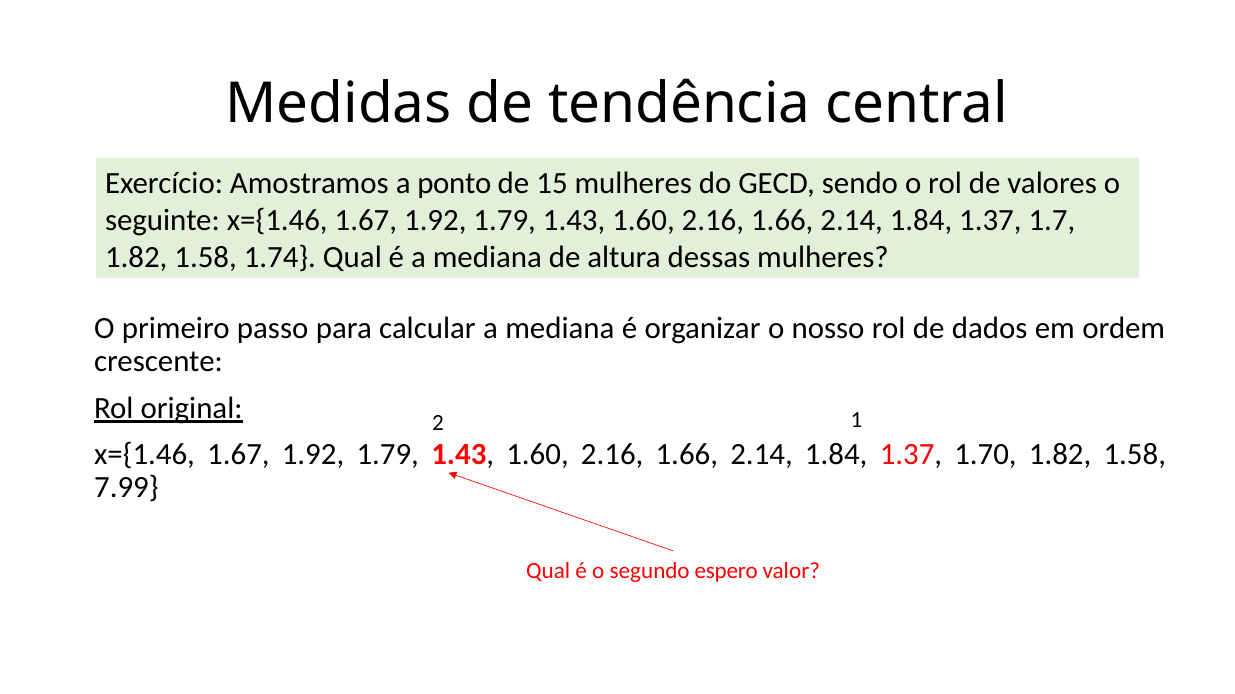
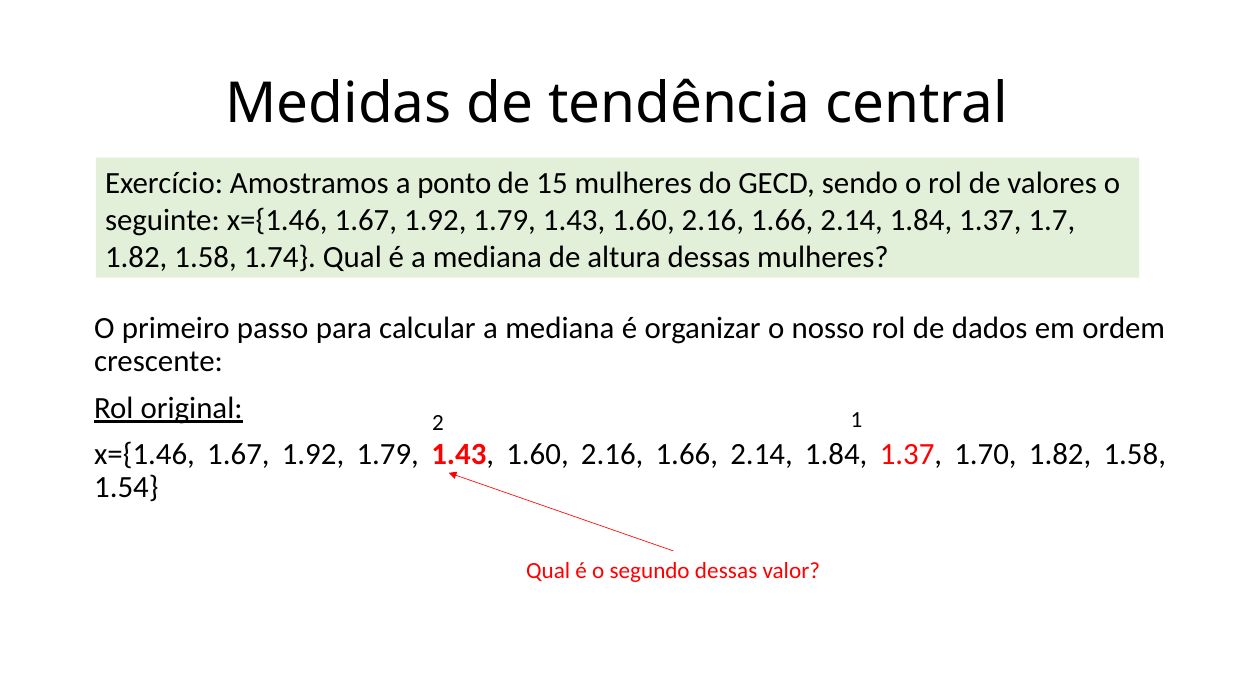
7.99: 7.99 -> 1.54
segundo espero: espero -> dessas
